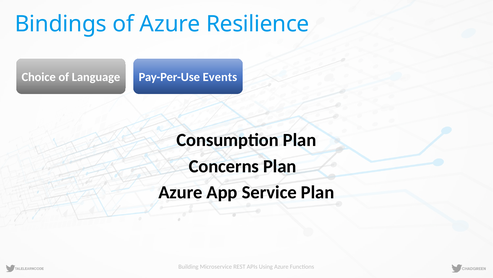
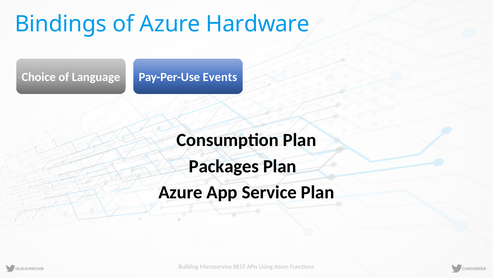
Resilience: Resilience -> Hardware
Concerns: Concerns -> Packages
